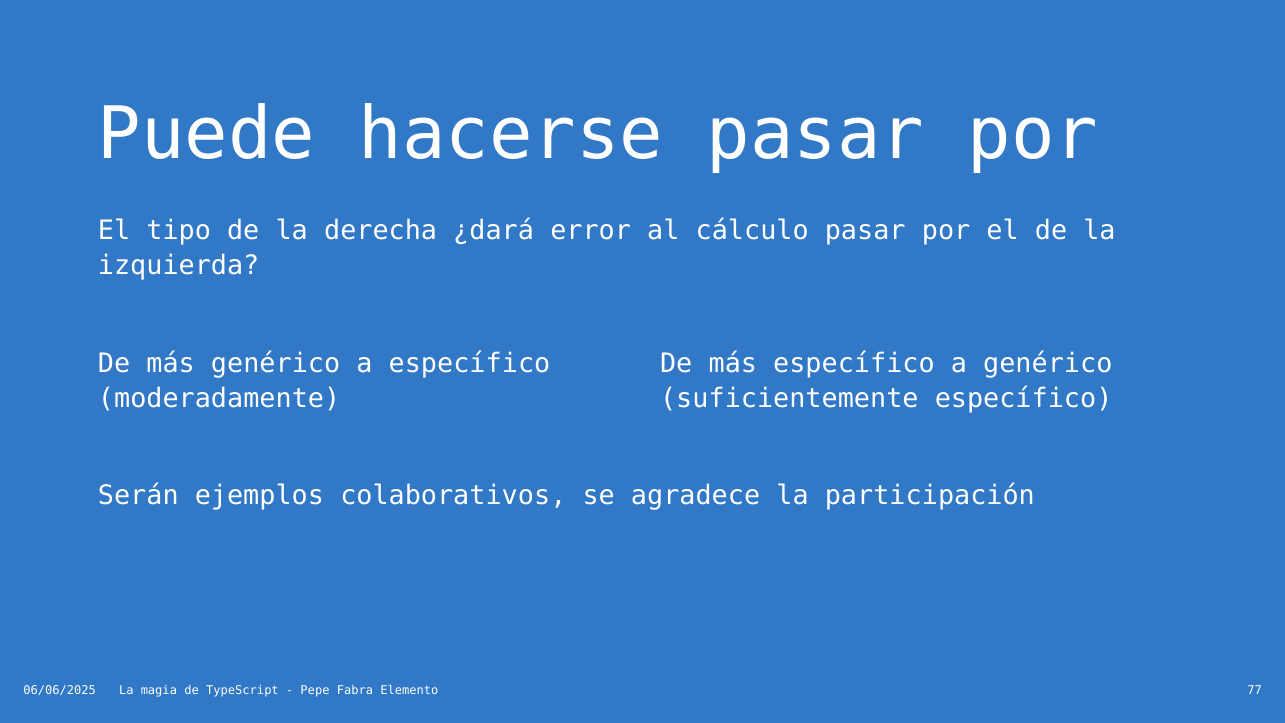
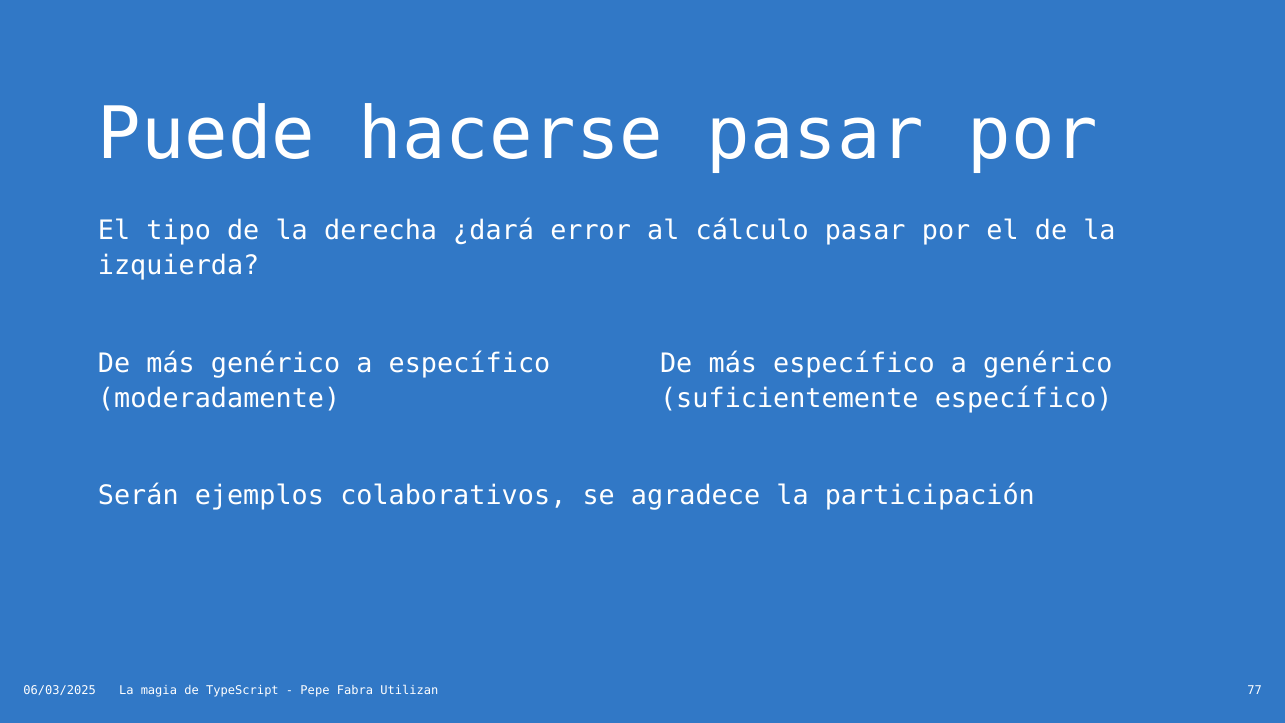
06/06/2025: 06/06/2025 -> 06/03/2025
Elemento: Elemento -> Utilizan
